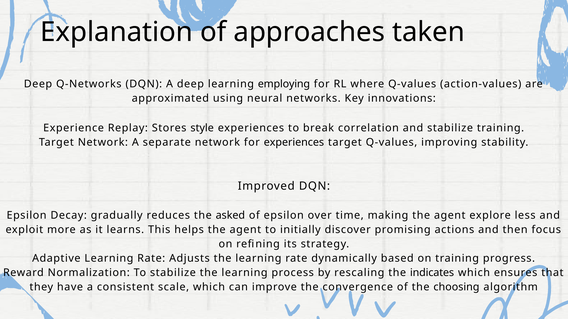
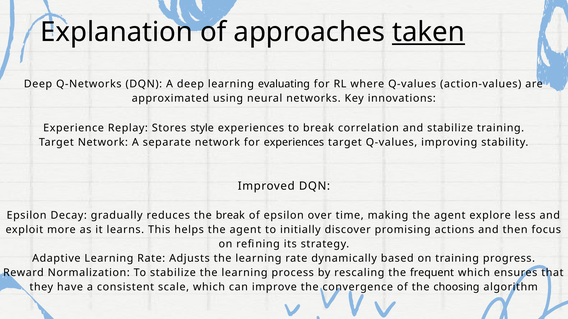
taken underline: none -> present
employing: employing -> evaluating
the asked: asked -> break
indicates: indicates -> frequent
